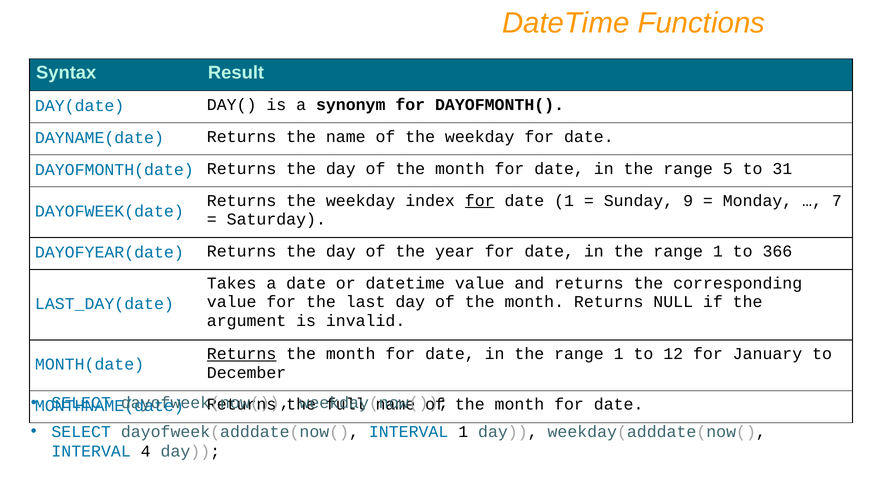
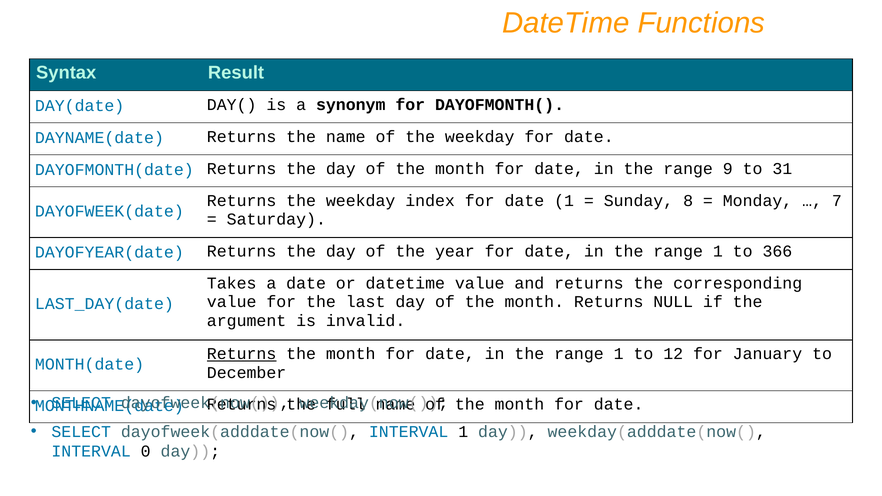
5: 5 -> 9
for at (480, 201) underline: present -> none
9: 9 -> 8
4: 4 -> 0
